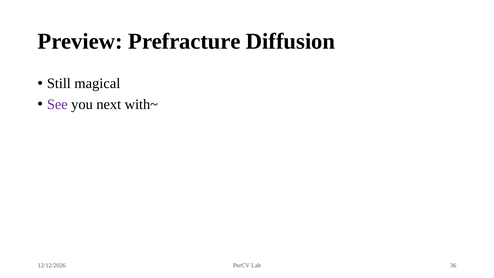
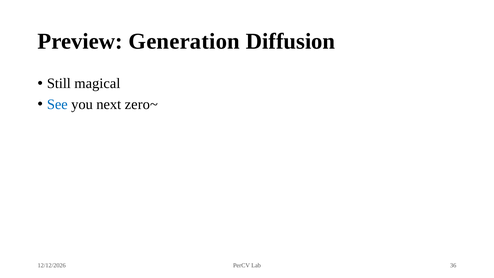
Prefracture: Prefracture -> Generation
See colour: purple -> blue
with~: with~ -> zero~
